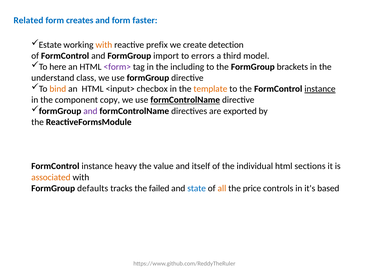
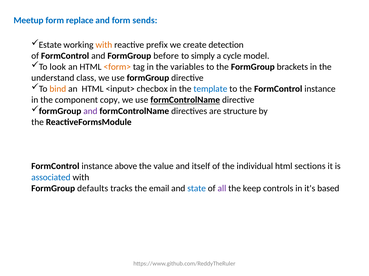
Related: Related -> Meetup
creates: creates -> replace
faster: faster -> sends
import: import -> before
errors: errors -> simply
third: third -> cycle
here: here -> look
<form> colour: purple -> orange
including: including -> variables
template colour: orange -> blue
instance at (320, 89) underline: present -> none
exported: exported -> structure
heavy: heavy -> above
associated colour: orange -> blue
failed: failed -> email
all colour: orange -> purple
price: price -> keep
